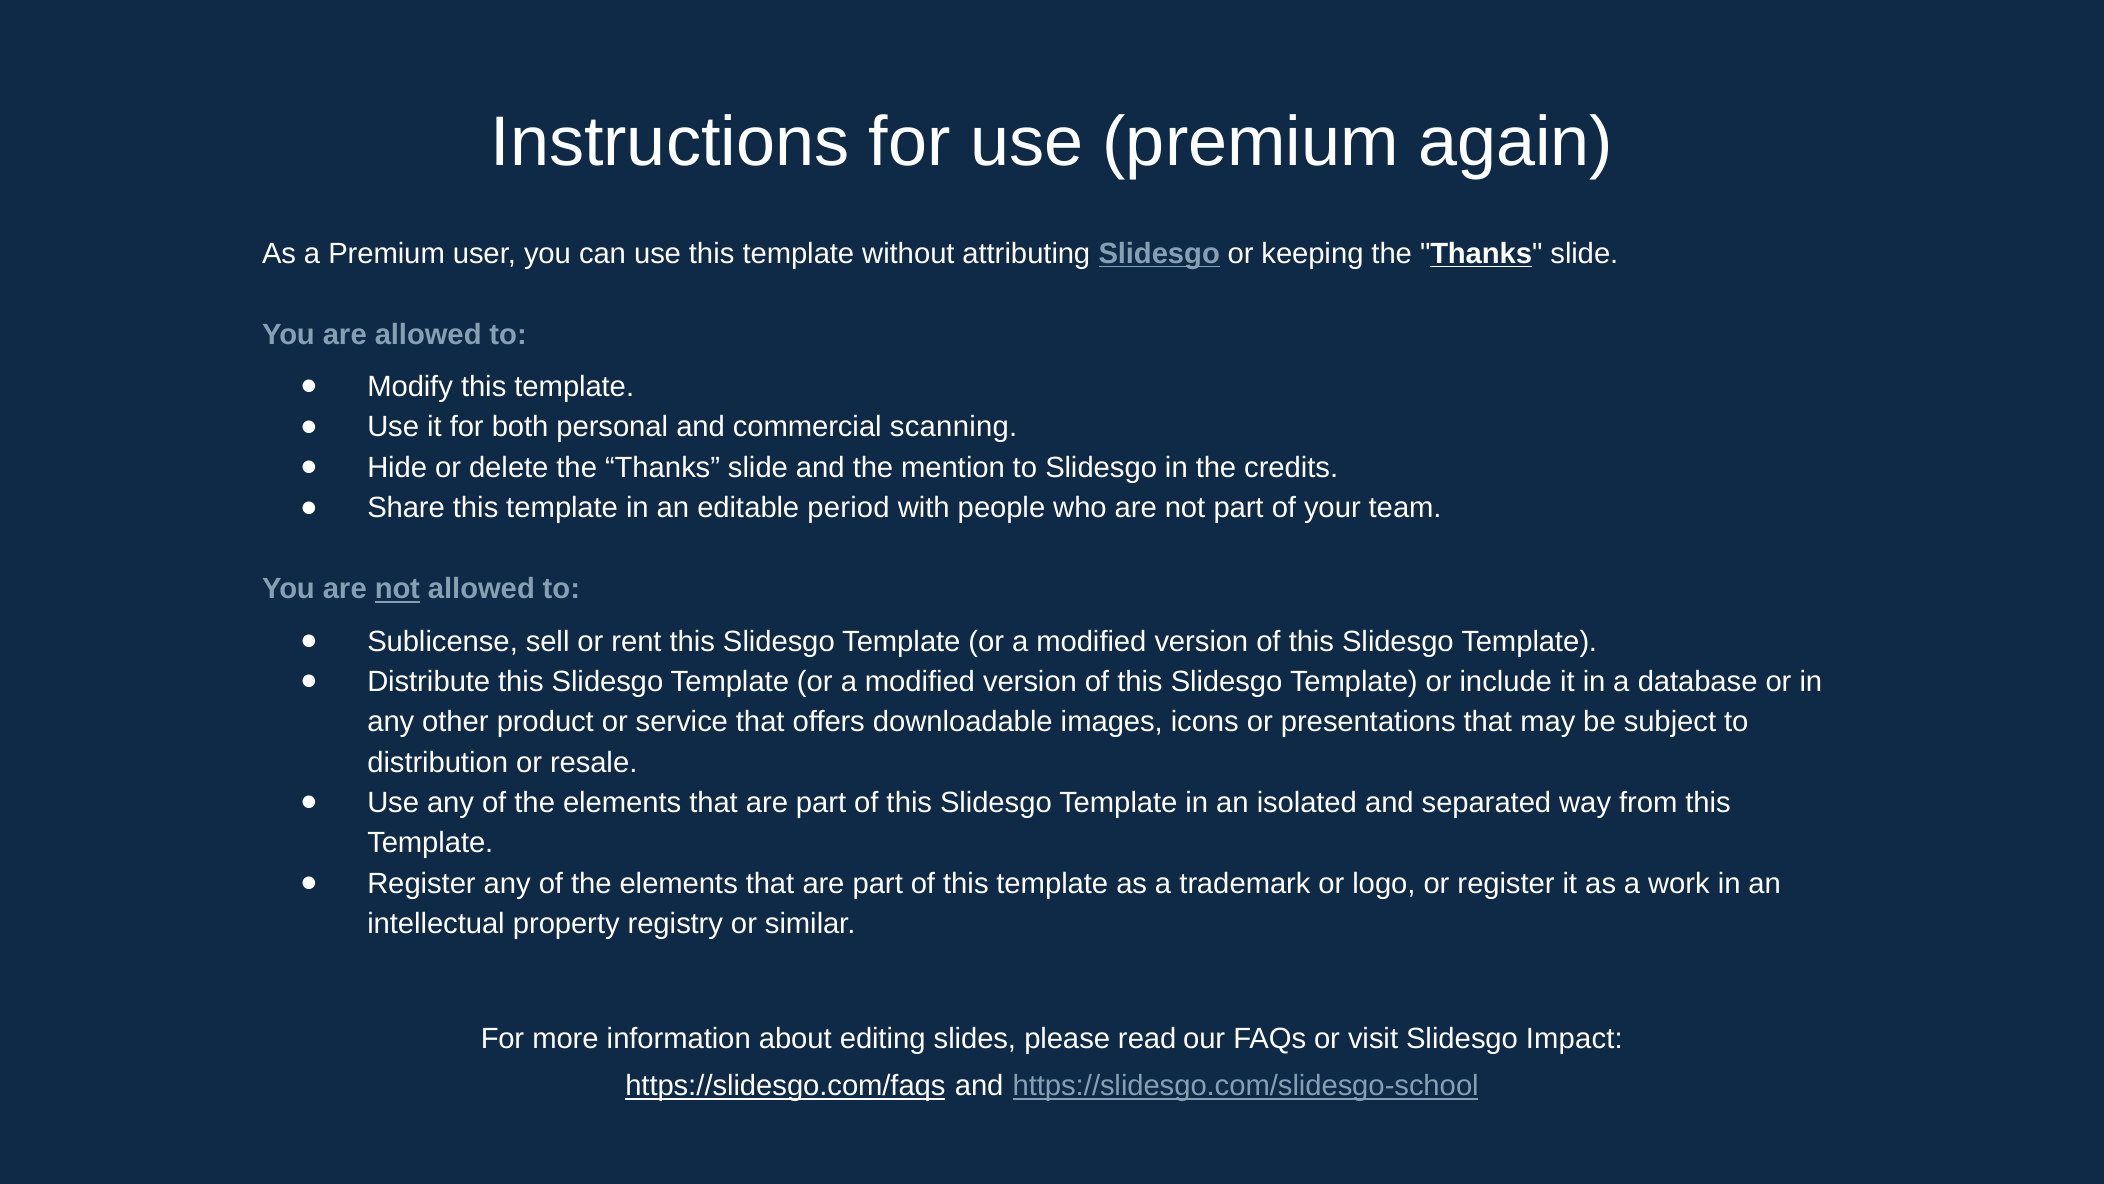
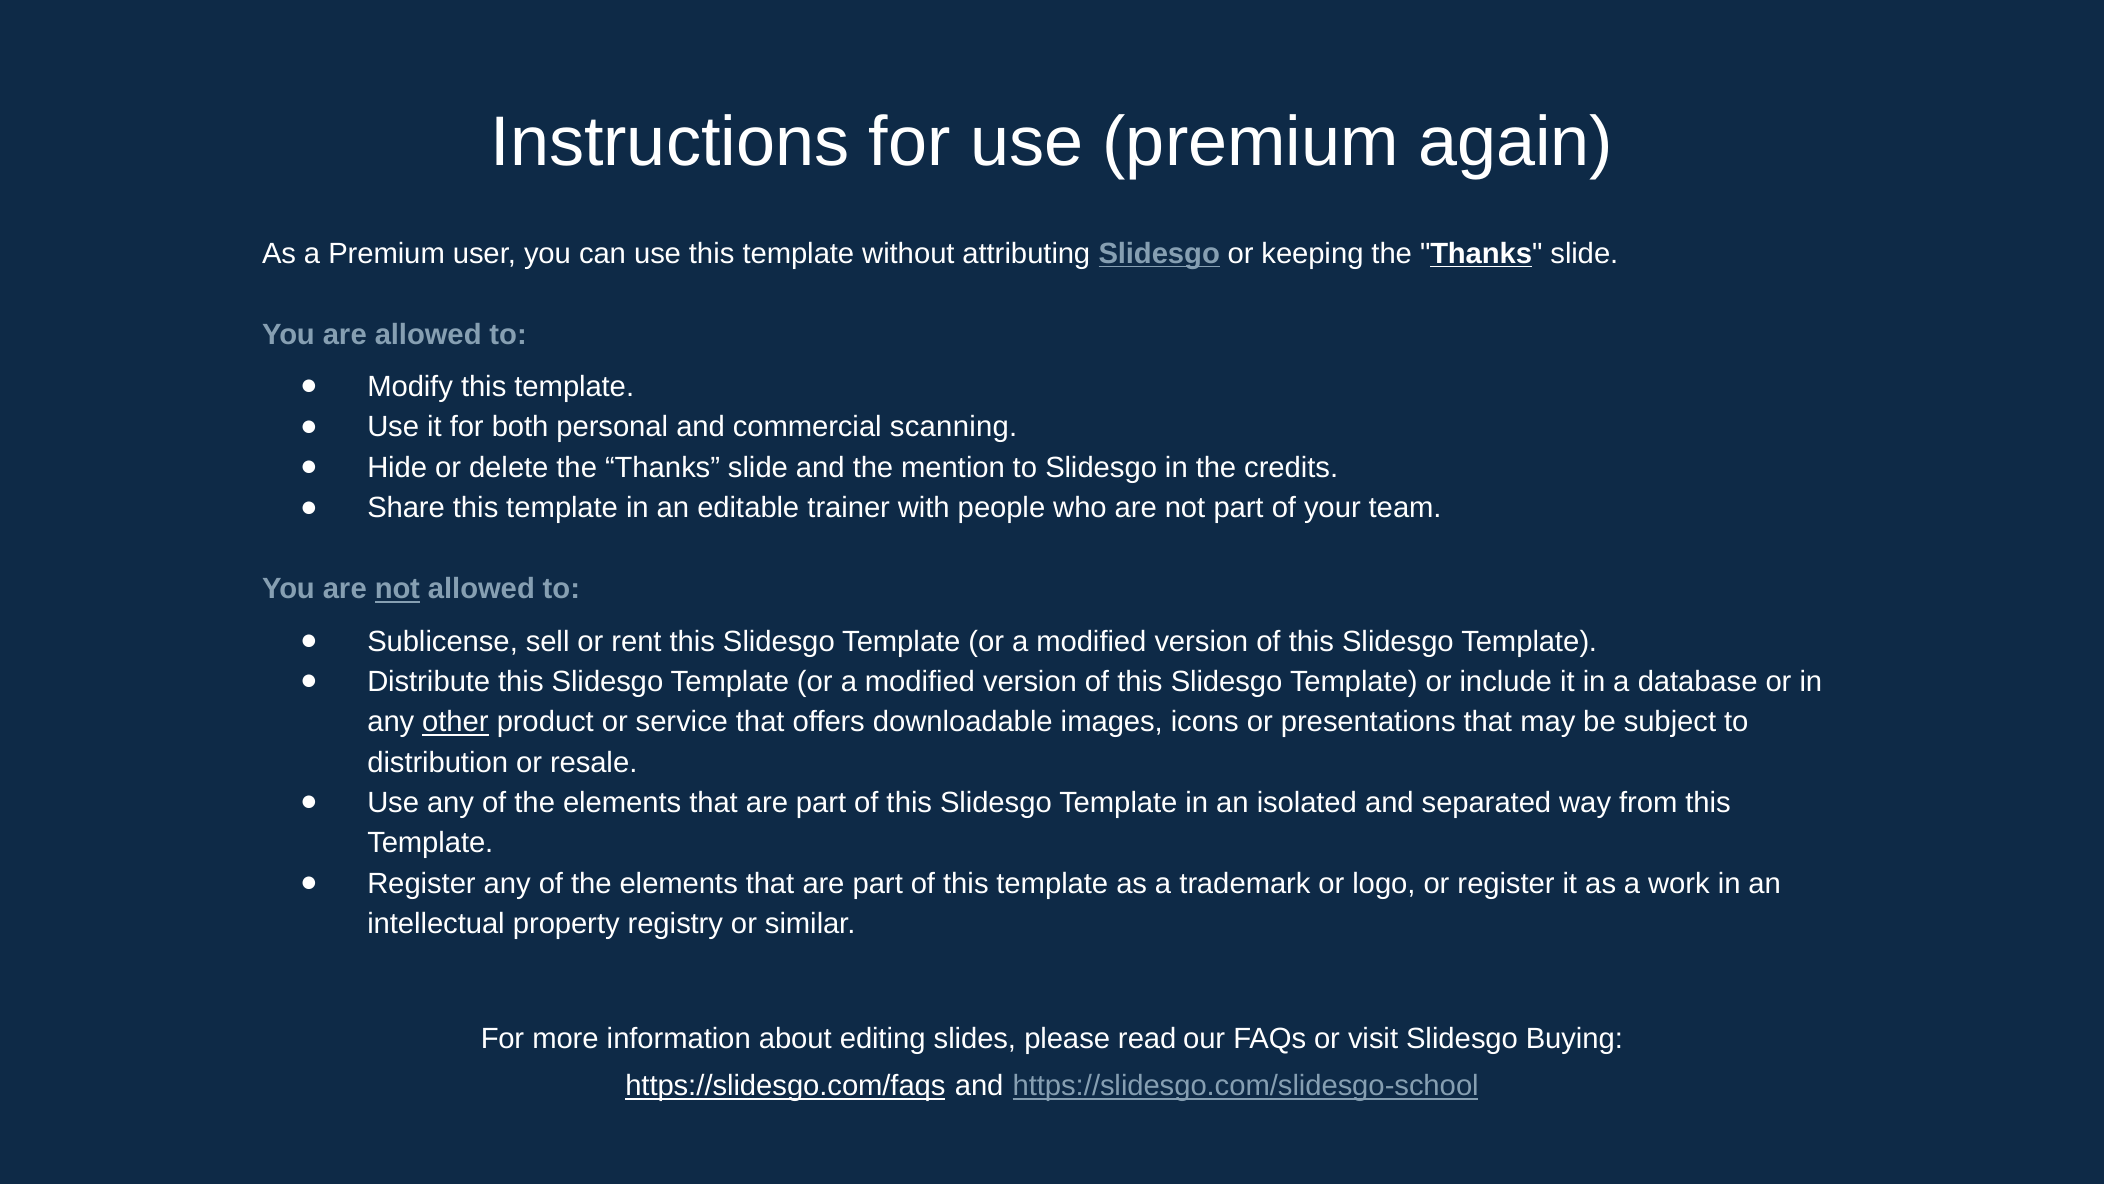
period: period -> trainer
other underline: none -> present
Impact: Impact -> Buying
